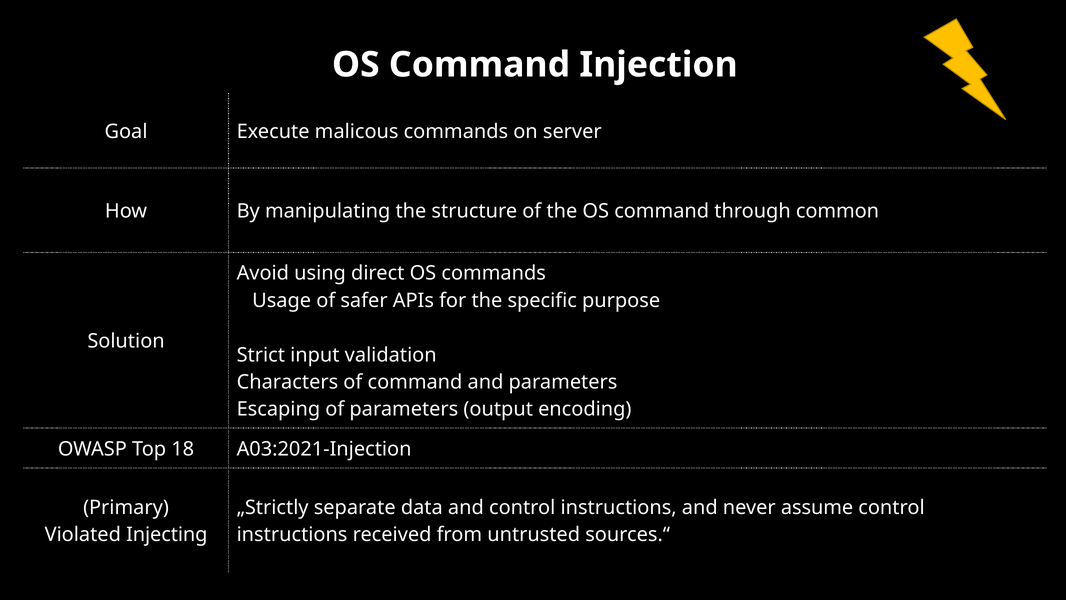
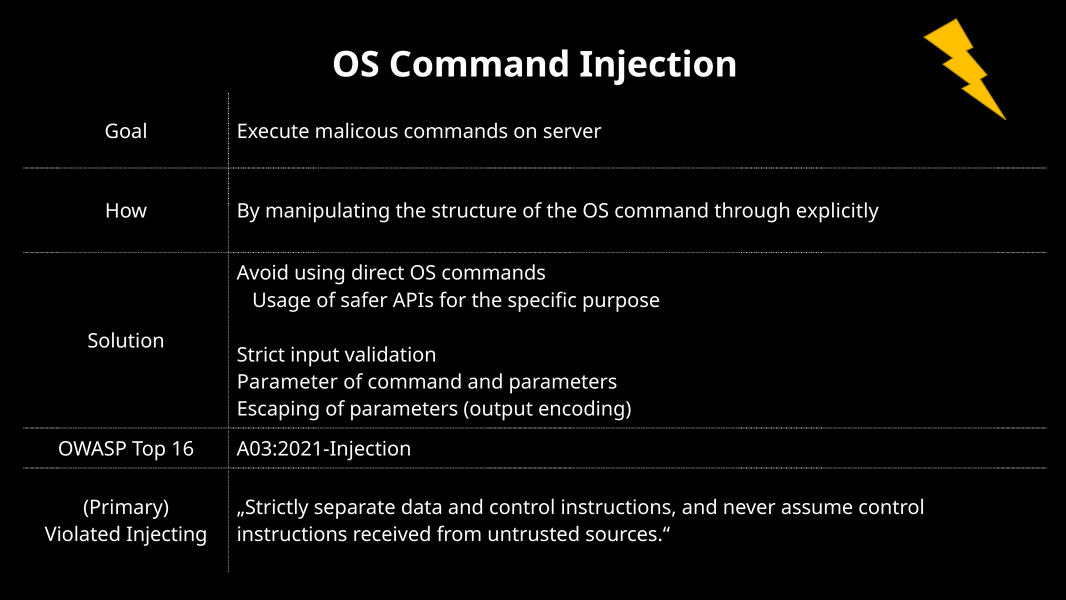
common: common -> explicitly
Characters: Characters -> Parameter
18: 18 -> 16
